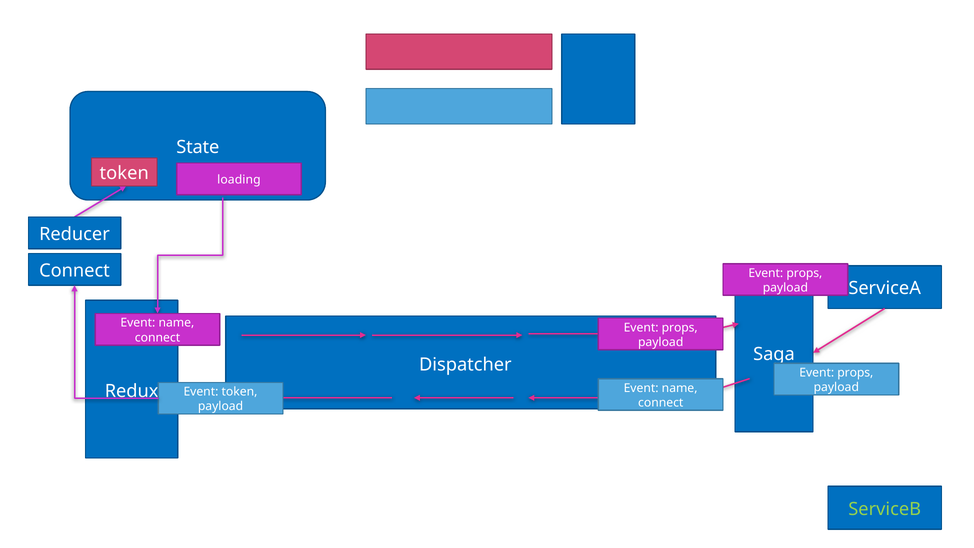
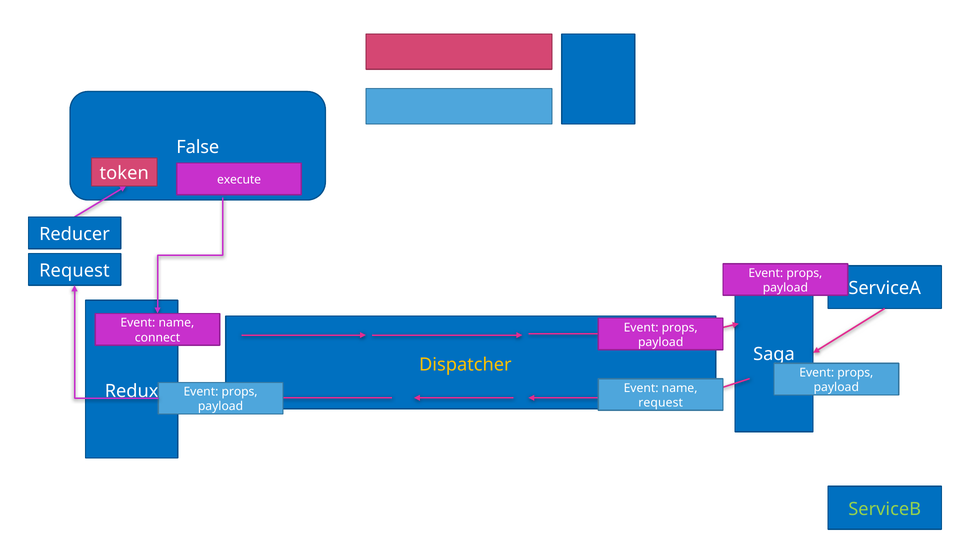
State: State -> False
loading: loading -> execute
Connect at (74, 271): Connect -> Request
Dispatcher colour: white -> yellow
token at (240, 392): token -> props
connect at (661, 403): connect -> request
